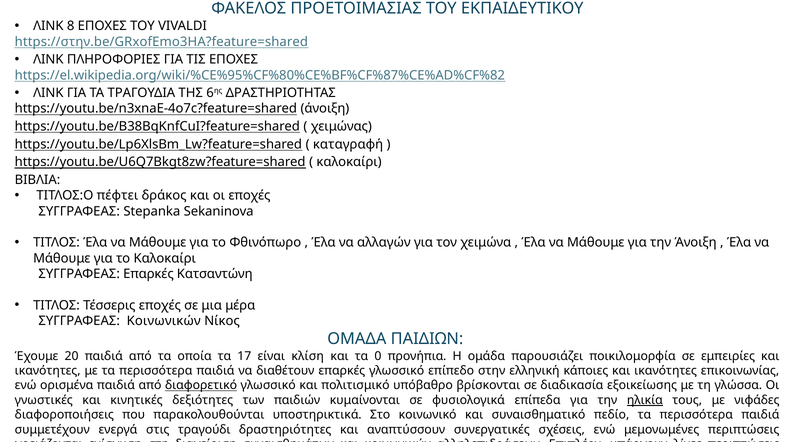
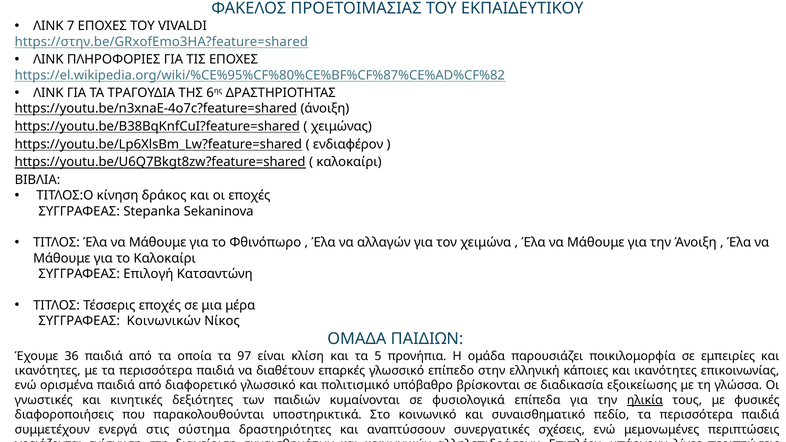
8: 8 -> 7
καταγραφή: καταγραφή -> ενδιαφέρον
πέφτει: πέφτει -> κίνηση
ΣΥΓΓΡΑΦΕΑΣ Επαρκές: Επαρκές -> Επιλογή
20: 20 -> 36
17: 17 -> 97
0: 0 -> 5
διαφορετικό underline: present -> none
νιφάδες: νιφάδες -> φυσικές
τραγούδι: τραγούδι -> σύστημα
